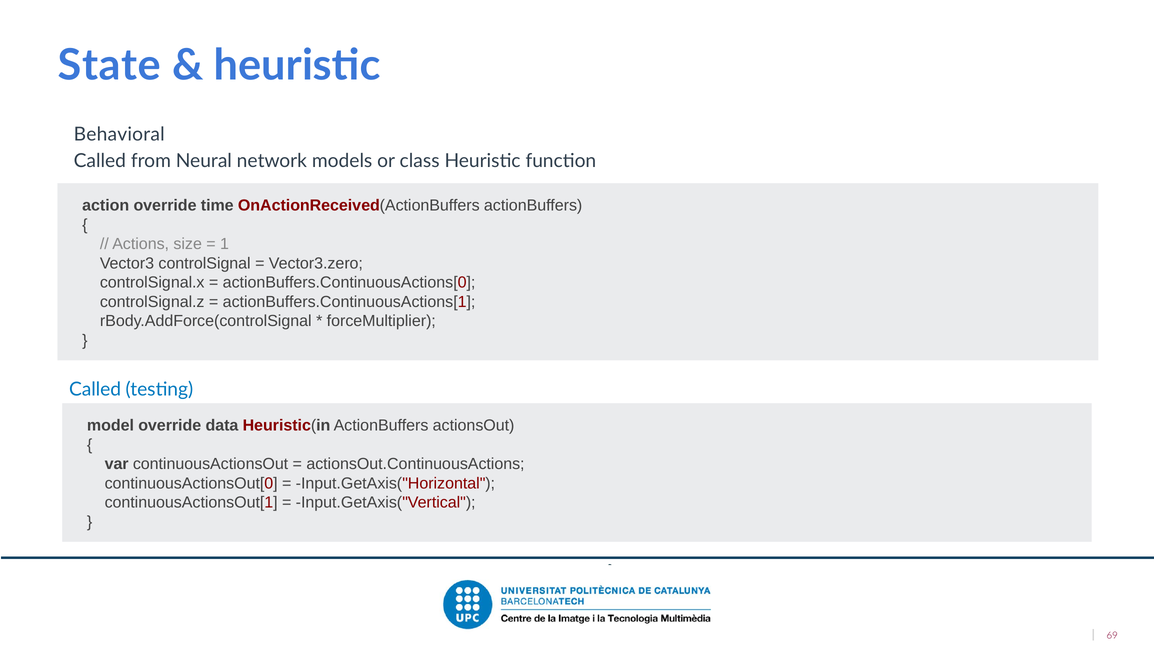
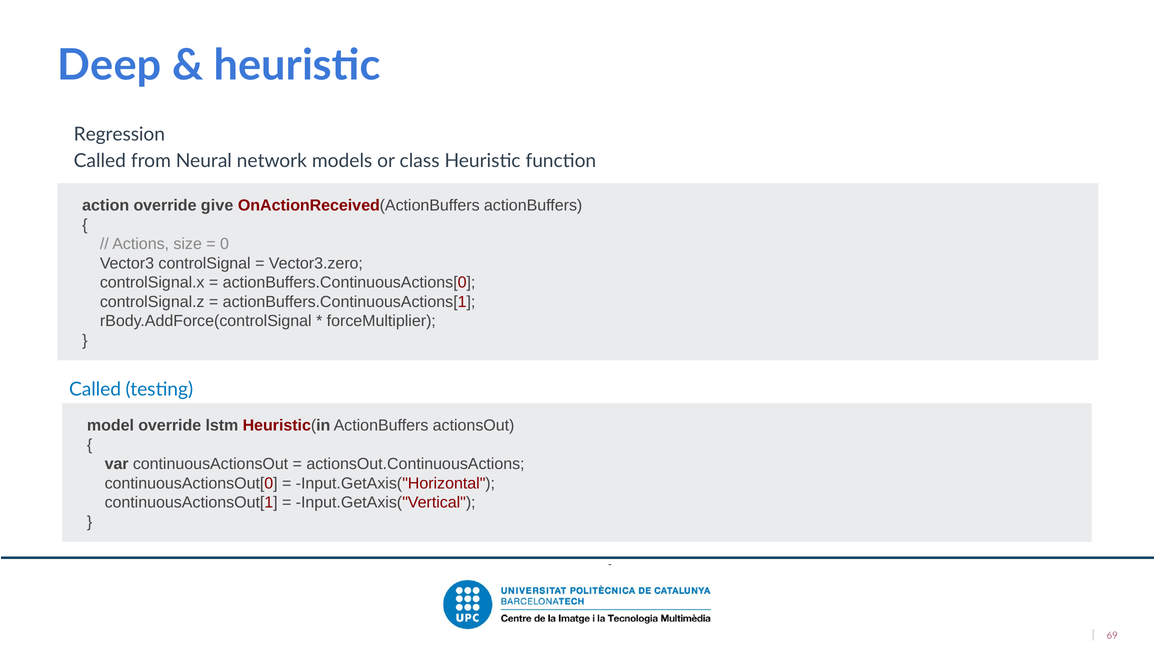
State: State -> Deep
Behavioral: Behavioral -> Regression
time: time -> give
1: 1 -> 0
data: data -> lstm
